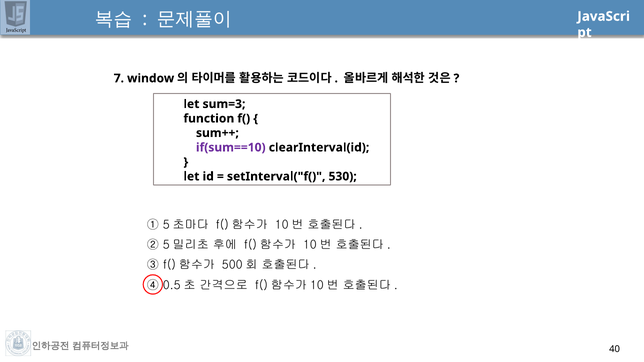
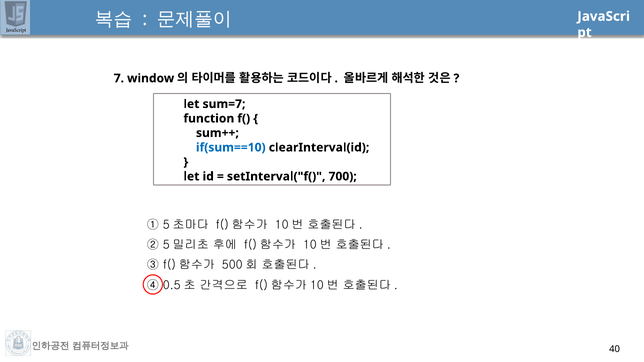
sum=3: sum=3 -> sum=7
if(sum==10 colour: purple -> blue
530: 530 -> 700
